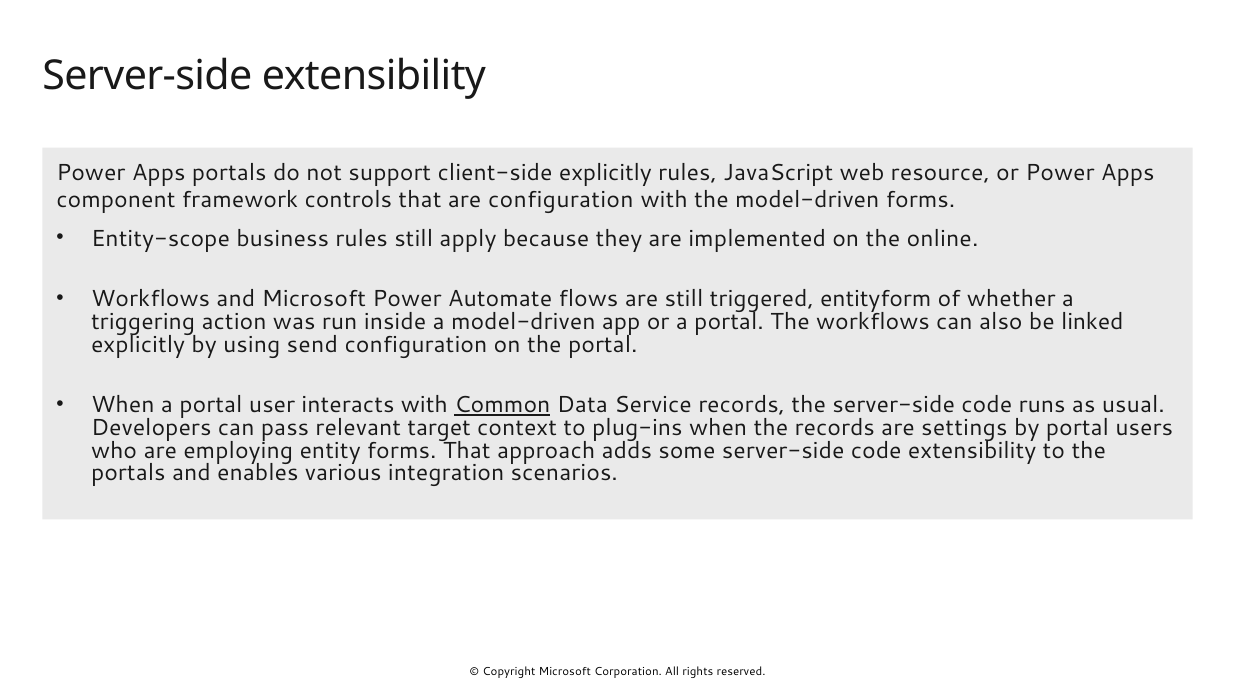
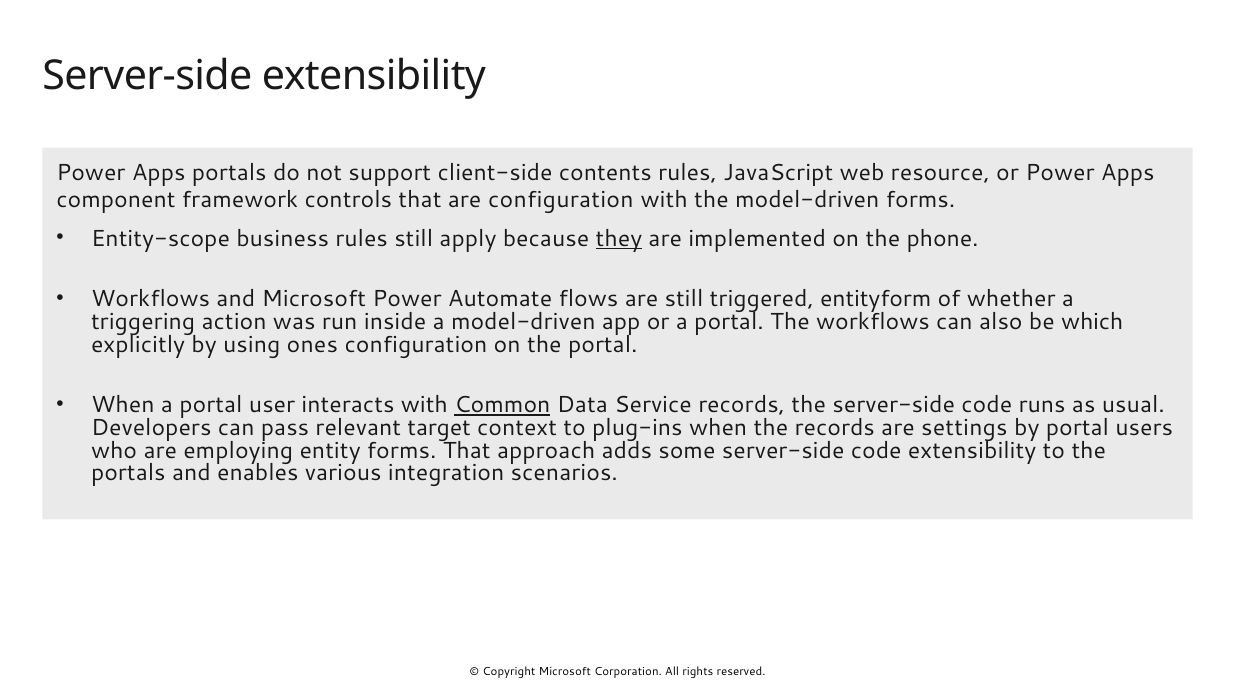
client-side explicitly: explicitly -> contents
they underline: none -> present
online: online -> phone
linked: linked -> which
send: send -> ones
